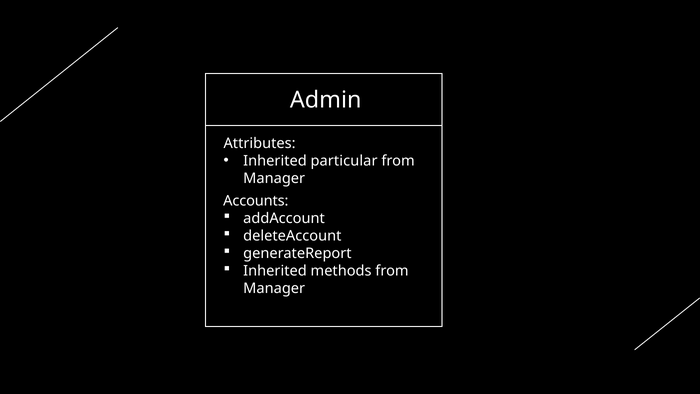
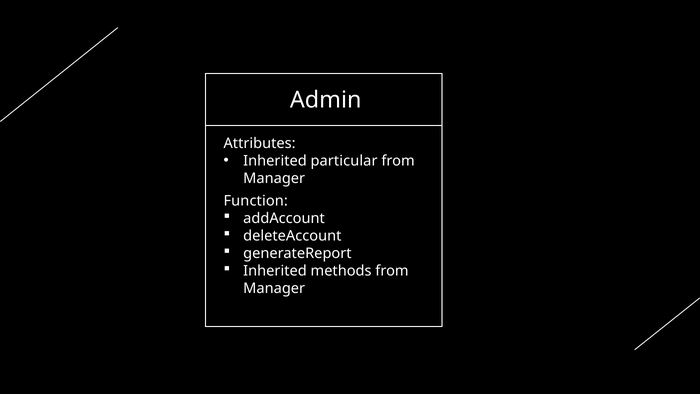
Accounts: Accounts -> Function
